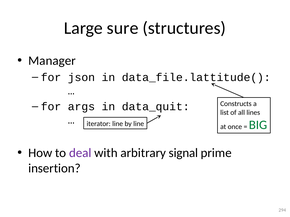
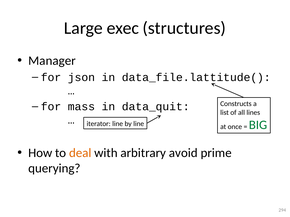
sure: sure -> exec
args: args -> mass
deal colour: purple -> orange
signal: signal -> avoid
insertion: insertion -> querying
